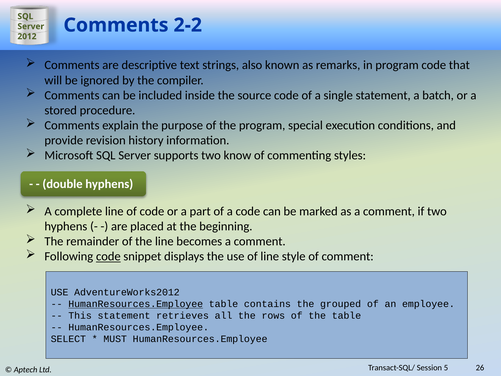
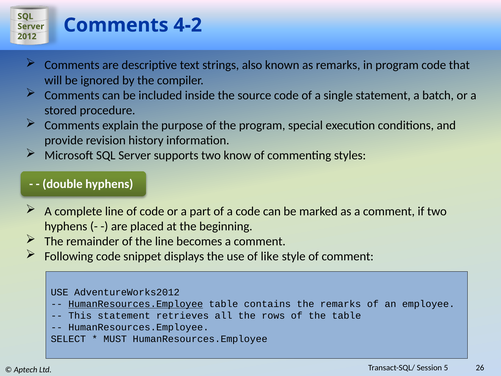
2-2: 2-2 -> 4-2
code at (108, 256) underline: present -> none
of line: line -> like
the grouped: grouped -> remarks
